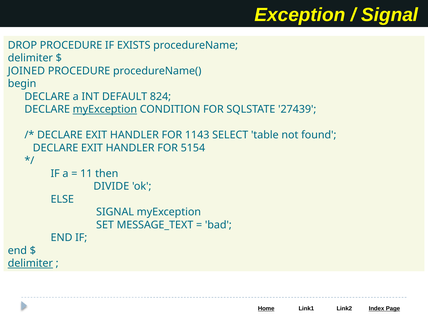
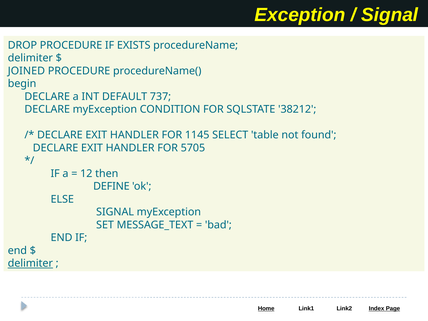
824: 824 -> 737
myException at (105, 109) underline: present -> none
27439: 27439 -> 38212
1143: 1143 -> 1145
5154: 5154 -> 5705
11: 11 -> 12
DIVIDE: DIVIDE -> DEFINE
